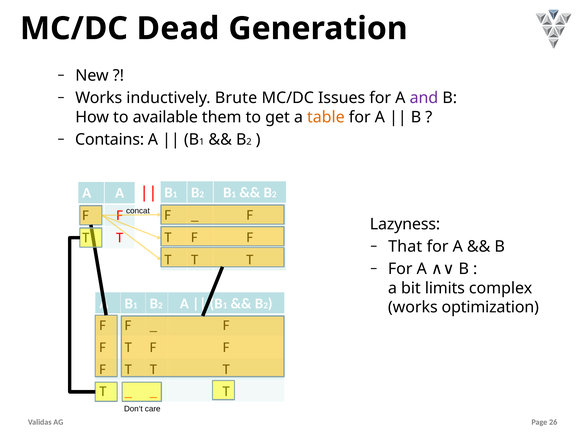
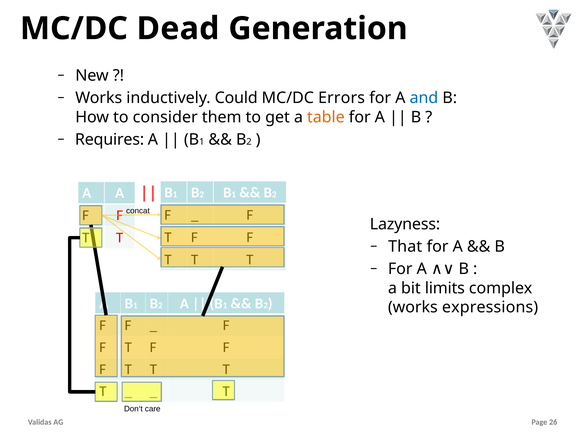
Brute: Brute -> Could
Issues: Issues -> Errors
and colour: purple -> blue
available: available -> consider
Contains: Contains -> Requires
optimization: optimization -> expressions
